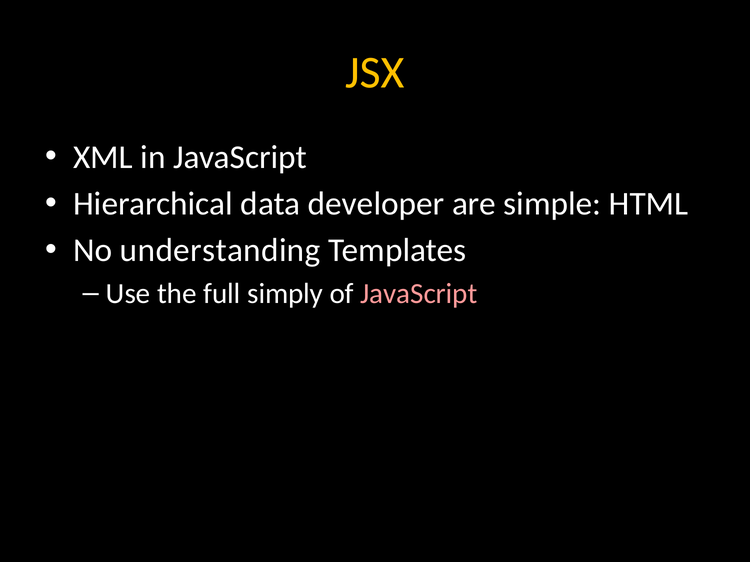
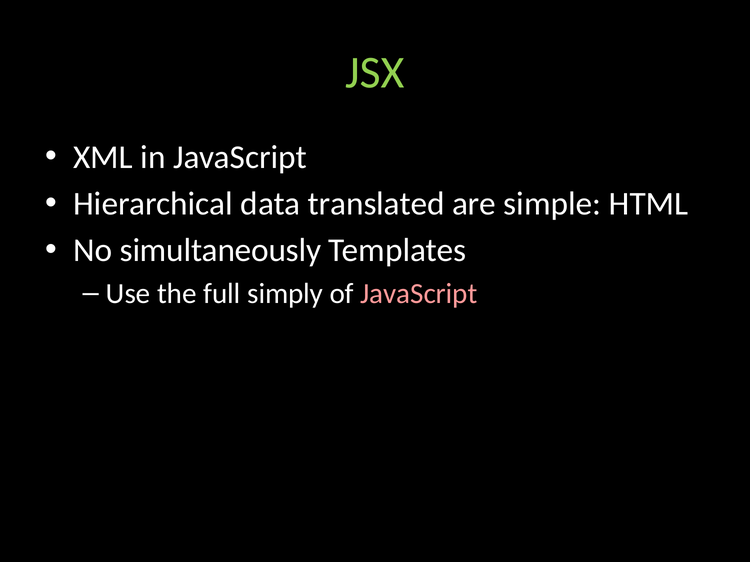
JSX colour: yellow -> light green
developer: developer -> translated
understanding: understanding -> simultaneously
